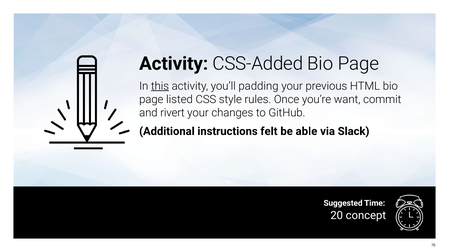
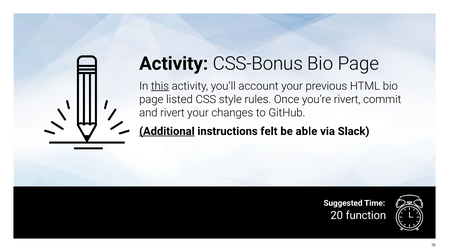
CSS-Added: CSS-Added -> CSS-Bonus
padding: padding -> account
you’re want: want -> rivert
Additional underline: none -> present
concept: concept -> function
